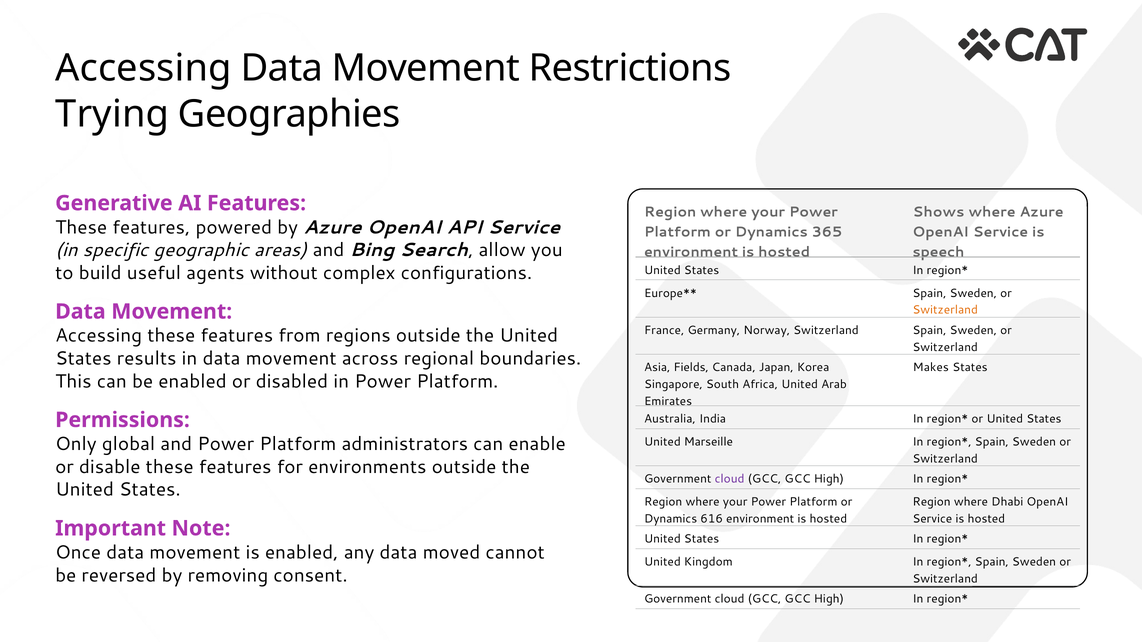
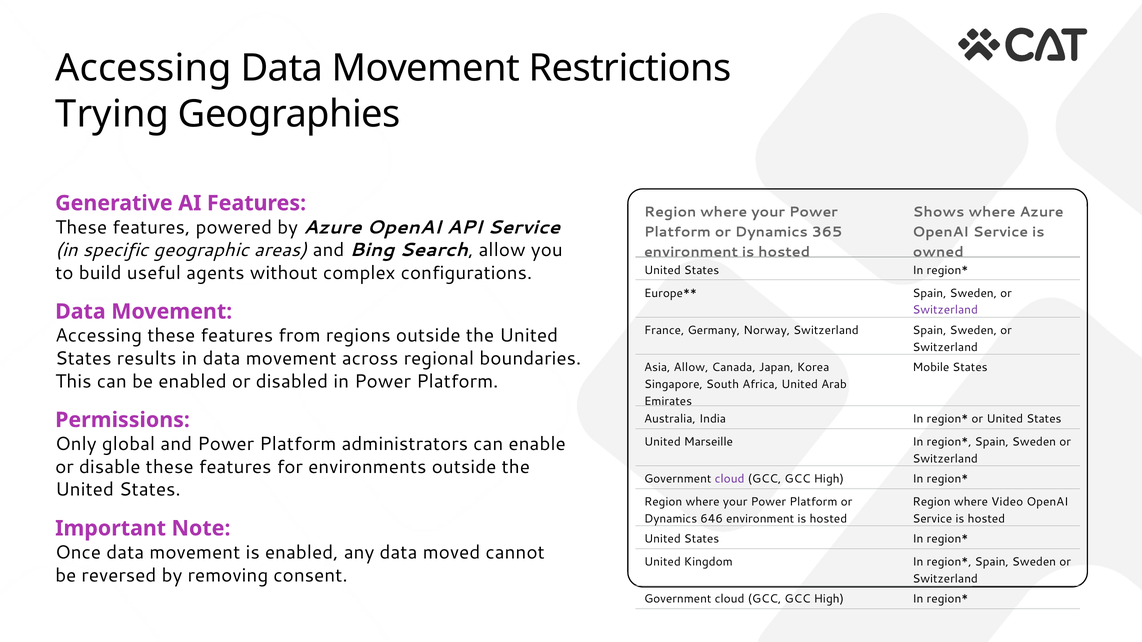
speech: speech -> owned
Switzerland at (945, 310) colour: orange -> purple
Asia Fields: Fields -> Allow
Makes: Makes -> Mobile
Dhabi: Dhabi -> Video
616: 616 -> 646
